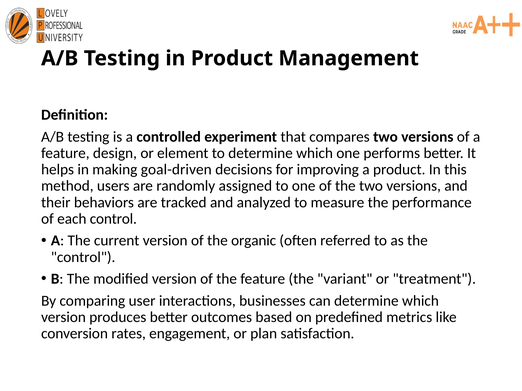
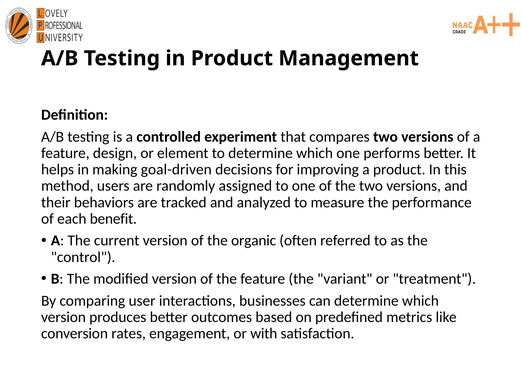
each control: control -> benefit
plan: plan -> with
